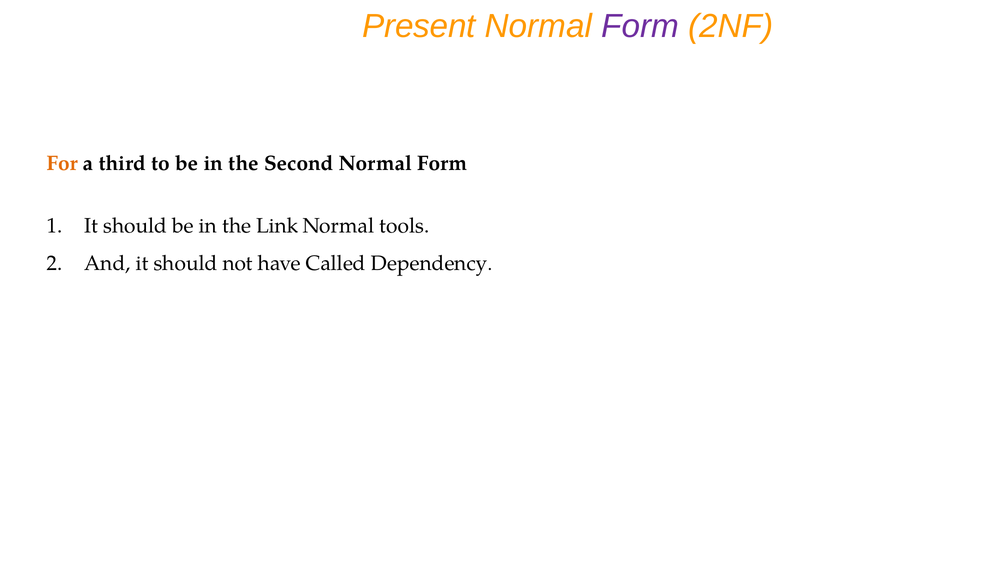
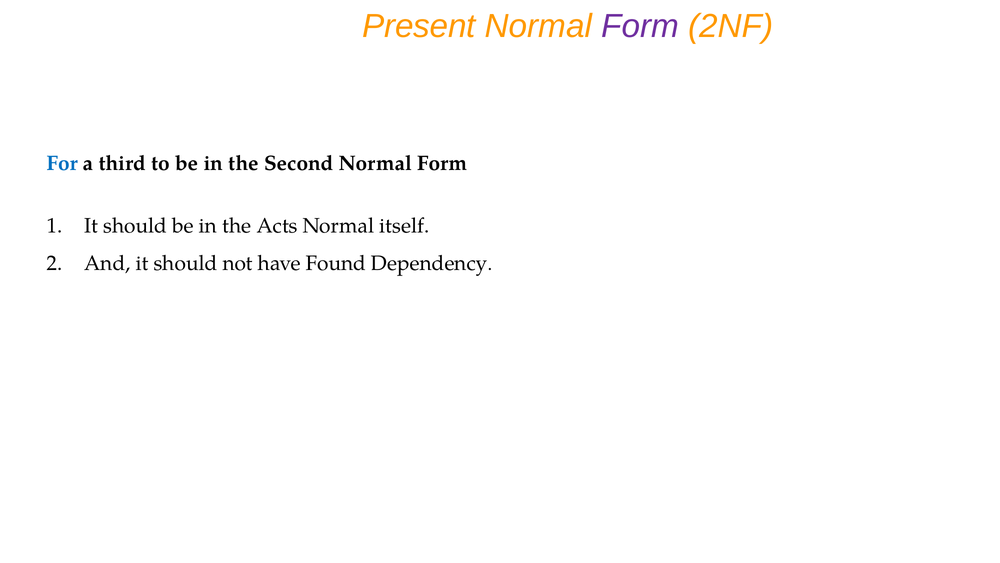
For colour: orange -> blue
Link: Link -> Acts
tools: tools -> itself
Called: Called -> Found
